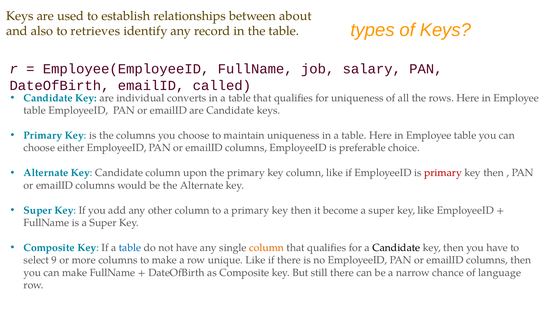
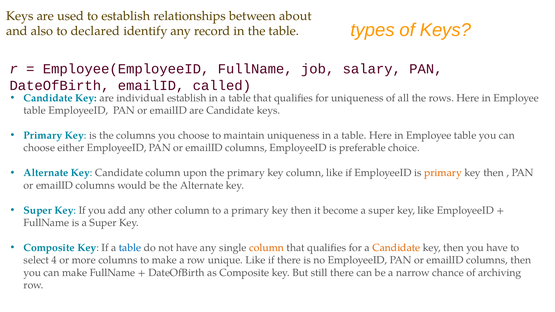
retrieves: retrieves -> declared
individual converts: converts -> establish
primary at (443, 173) colour: red -> orange
Candidate at (396, 248) colour: black -> orange
9: 9 -> 4
language: language -> archiving
